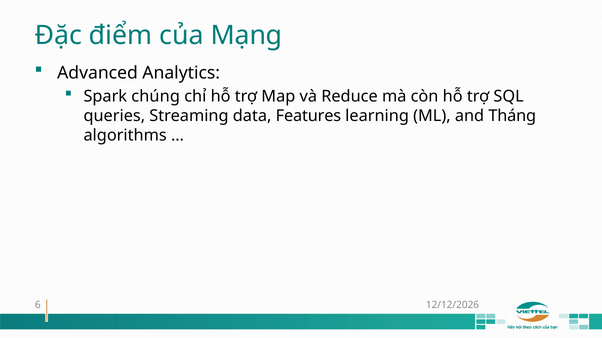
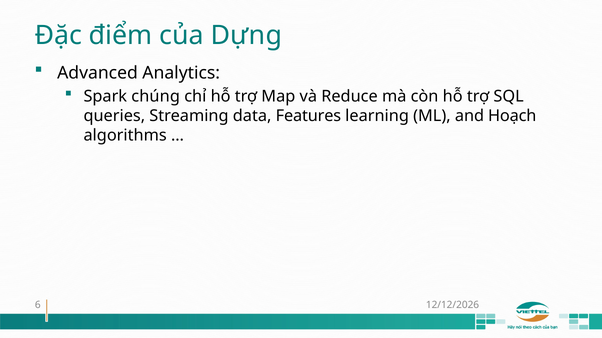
Mạng: Mạng -> Dựng
Tháng: Tháng -> Hoạch
